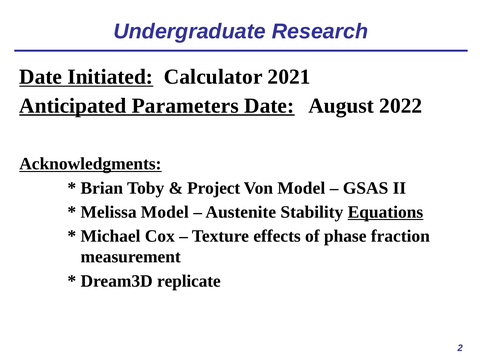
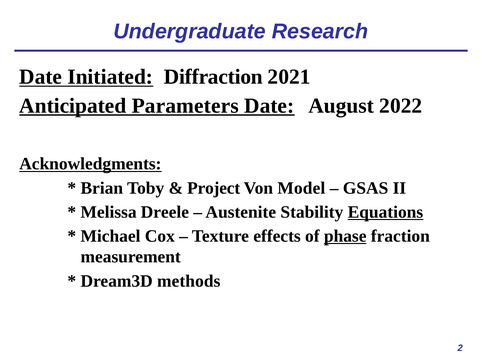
Calculator: Calculator -> Diffraction
Melissa Model: Model -> Dreele
phase underline: none -> present
replicate: replicate -> methods
